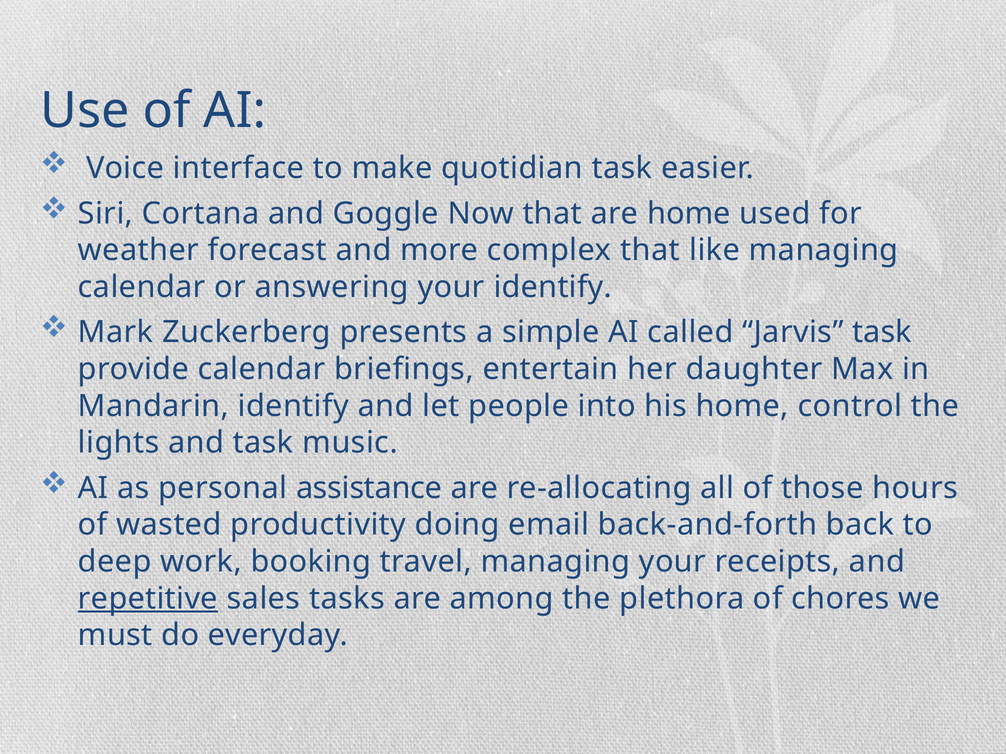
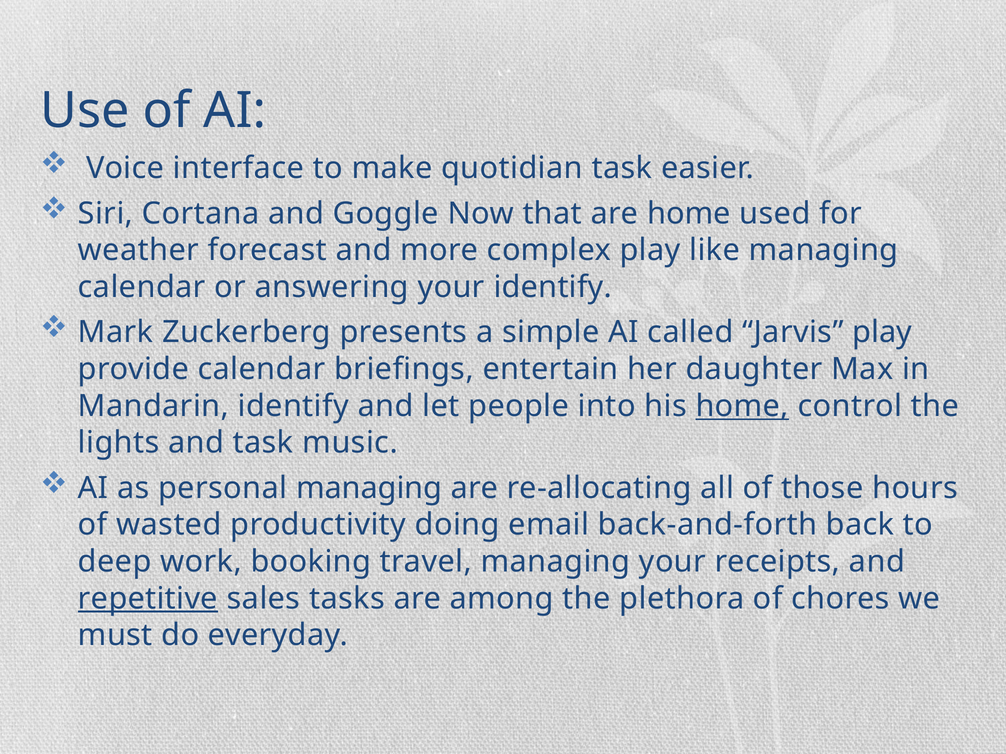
complex that: that -> play
Jarvis task: task -> play
home at (742, 406) underline: none -> present
personal assistance: assistance -> managing
